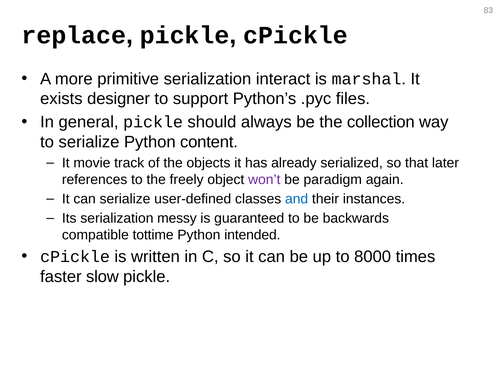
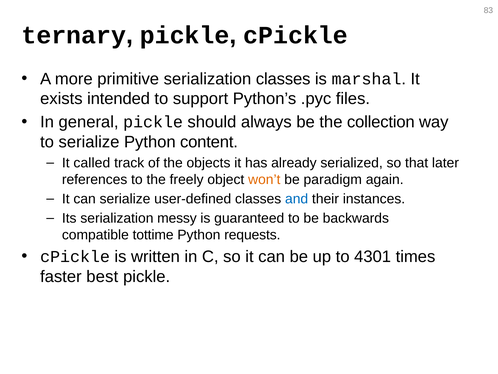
replace: replace -> ternary
serialization interact: interact -> classes
designer: designer -> intended
movie: movie -> called
won’t colour: purple -> orange
intended: intended -> requests
8000: 8000 -> 4301
slow: slow -> best
